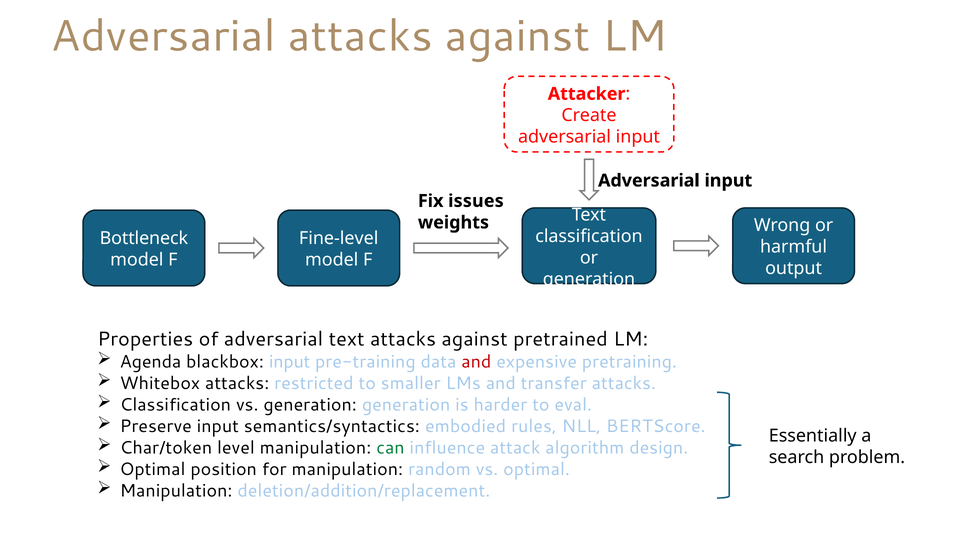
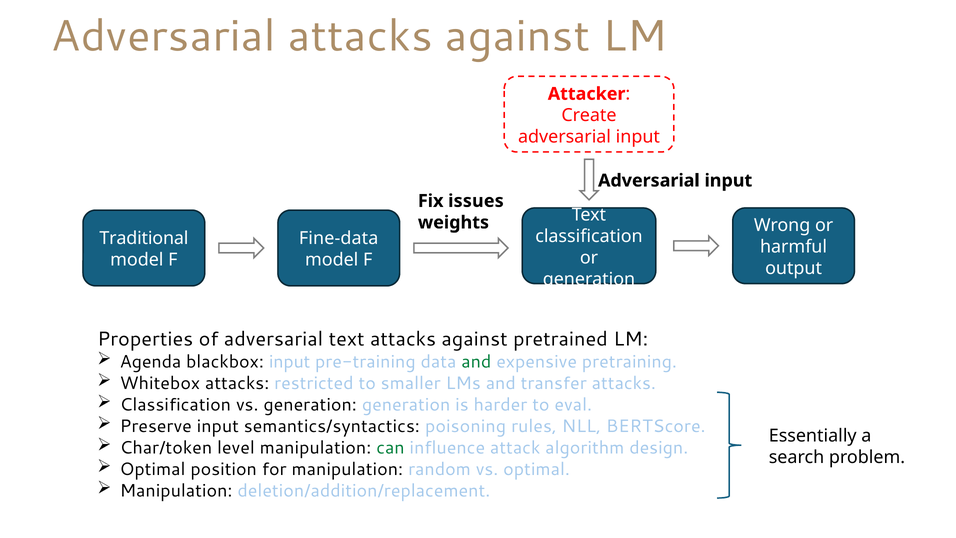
Bottleneck: Bottleneck -> Traditional
Fine-level: Fine-level -> Fine-data
and at (476, 362) colour: red -> green
embodied: embodied -> poisoning
